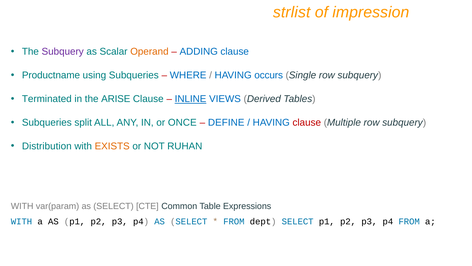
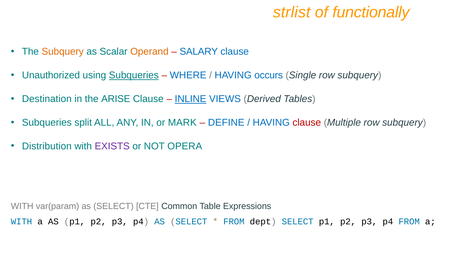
impression: impression -> functionally
Subquery at (63, 52) colour: purple -> orange
ADDING: ADDING -> SALARY
Productname: Productname -> Unauthorized
Subqueries at (134, 75) underline: none -> present
Terminated: Terminated -> Destination
ONCE: ONCE -> MARK
EXISTS colour: orange -> purple
RUHAN: RUHAN -> OPERA
